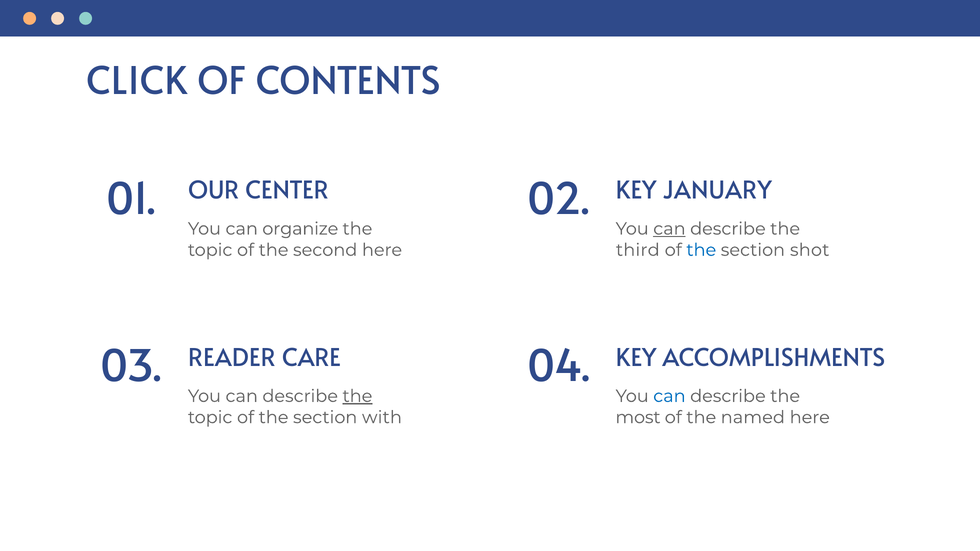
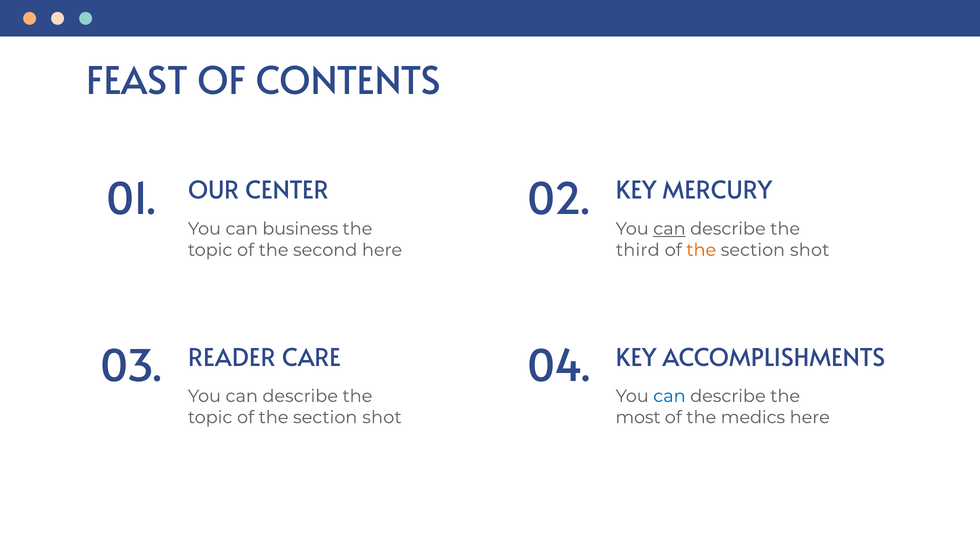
CLICK: CLICK -> FEAST
JANUARY: JANUARY -> MERCURY
organize: organize -> business
the at (701, 250) colour: blue -> orange
the at (357, 396) underline: present -> none
with at (382, 418): with -> shot
named: named -> medics
